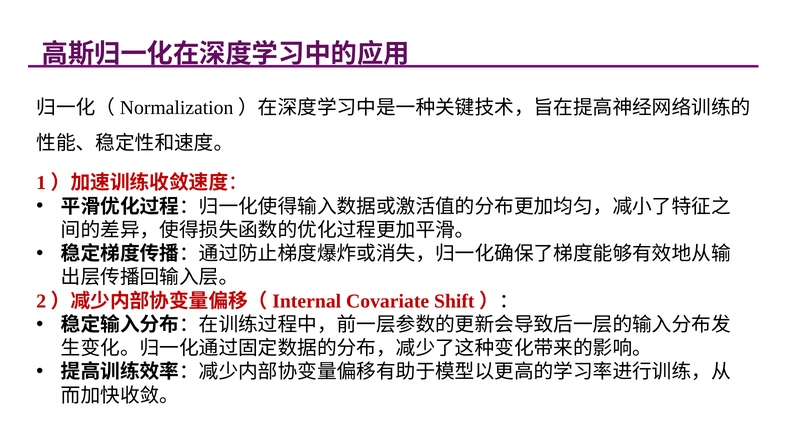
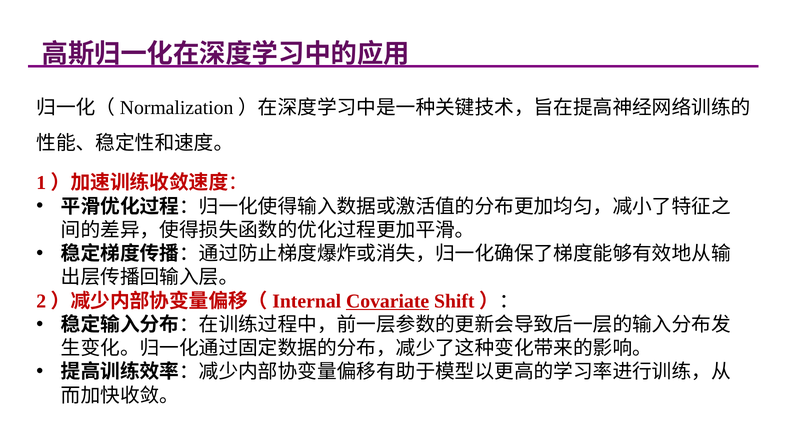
Covariate underline: none -> present
